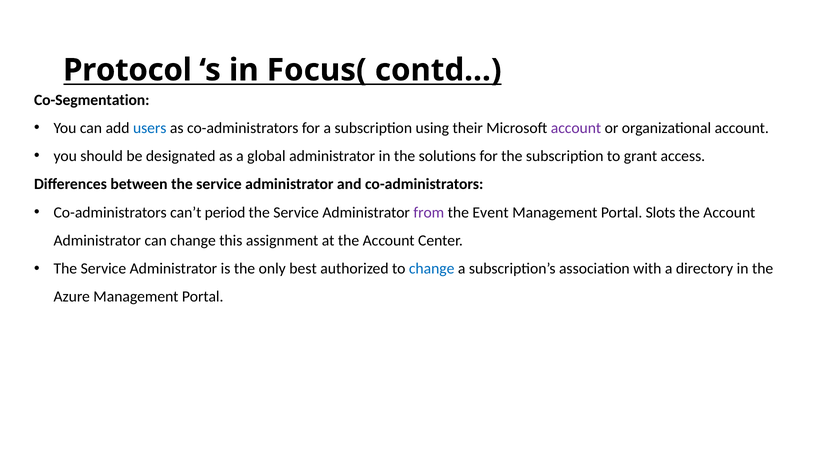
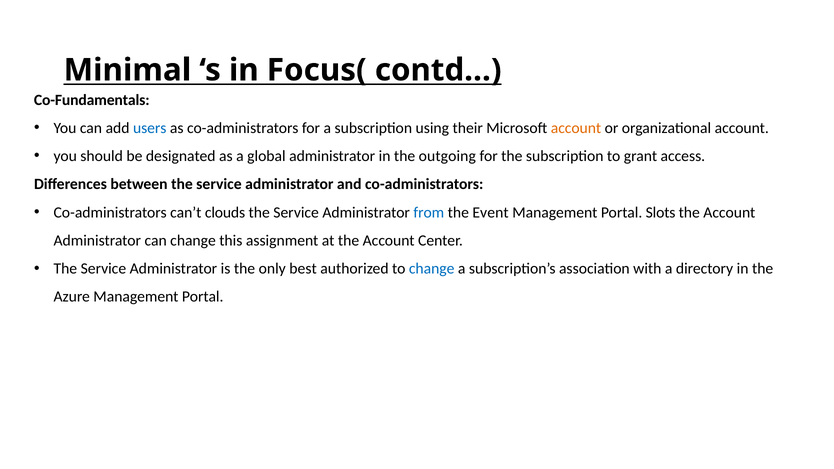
Protocol: Protocol -> Minimal
Co-Segmentation: Co-Segmentation -> Co-Fundamentals
account at (576, 128) colour: purple -> orange
solutions: solutions -> outgoing
period: period -> clouds
from colour: purple -> blue
